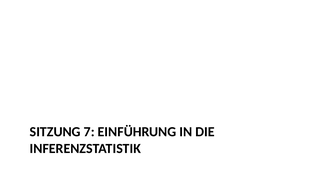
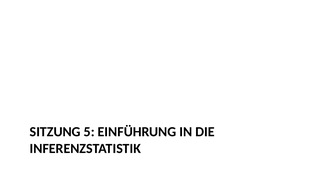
7: 7 -> 5
